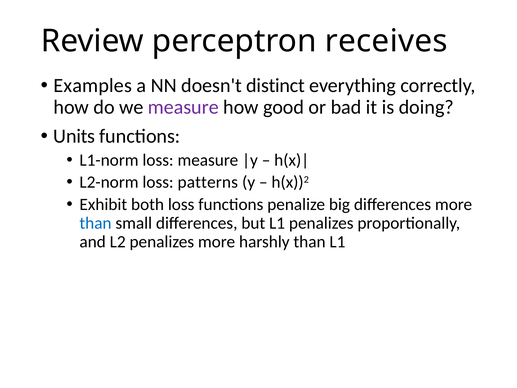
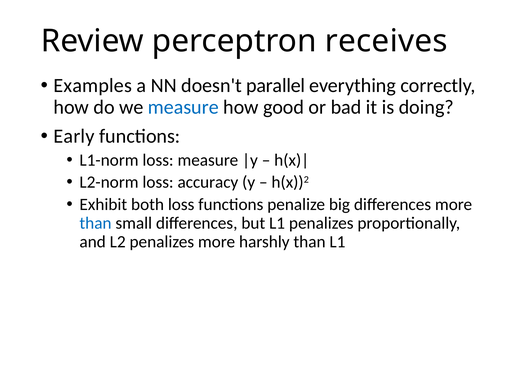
distinct: distinct -> parallel
measure at (183, 107) colour: purple -> blue
Units: Units -> Early
patterns: patterns -> accuracy
